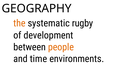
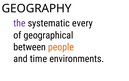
the colour: orange -> purple
rugby: rugby -> every
development: development -> geographical
